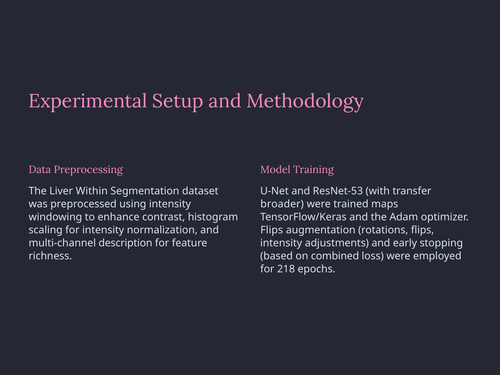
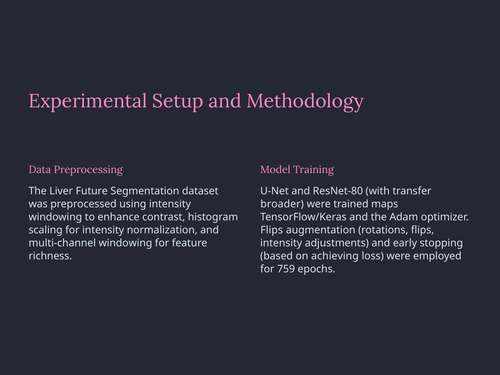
Within: Within -> Future
ResNet-53: ResNet-53 -> ResNet-80
multi-channel description: description -> windowing
combined: combined -> achieving
218: 218 -> 759
